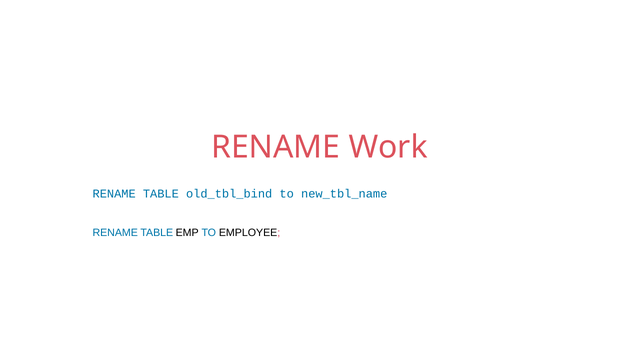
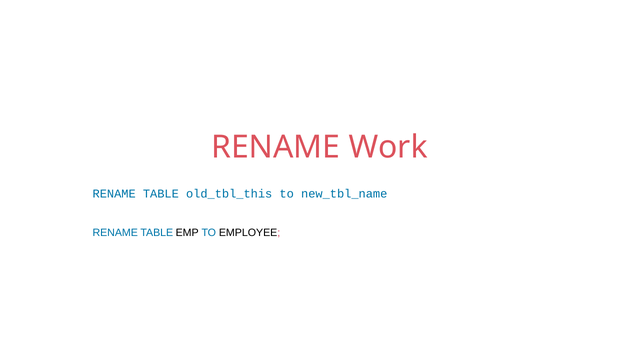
old_tbl_bind: old_tbl_bind -> old_tbl_this
